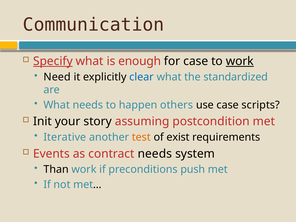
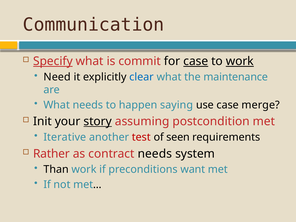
enough: enough -> commit
case at (196, 61) underline: none -> present
standardized: standardized -> maintenance
others: others -> saying
scripts: scripts -> merge
story underline: none -> present
test colour: orange -> red
exist: exist -> seen
Events: Events -> Rather
push: push -> want
